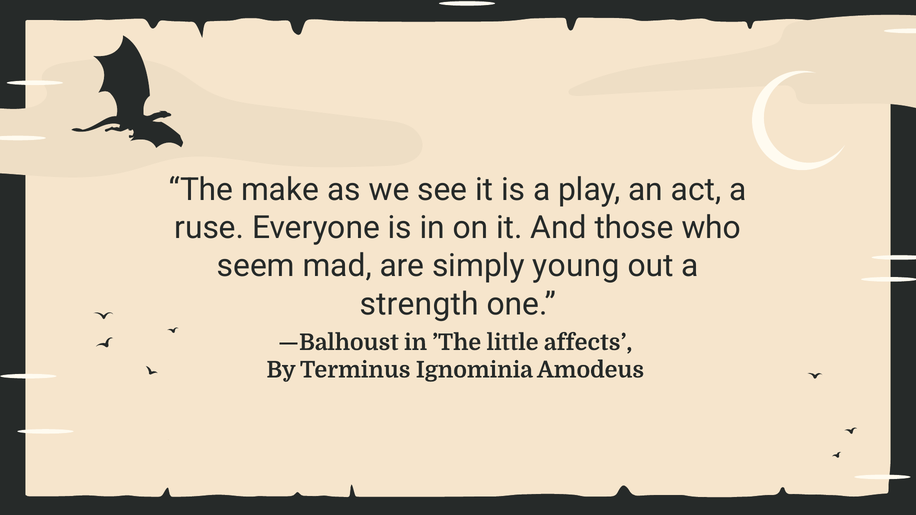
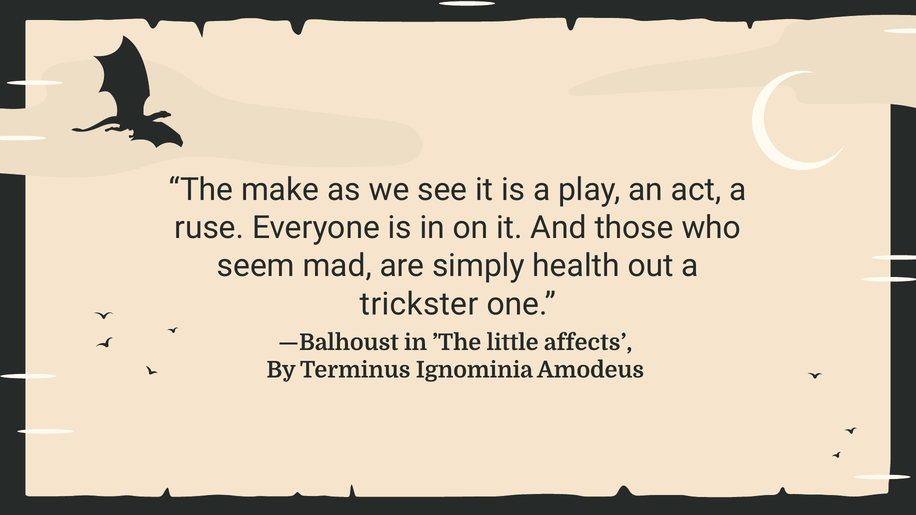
young: young -> health
strength: strength -> trickster
